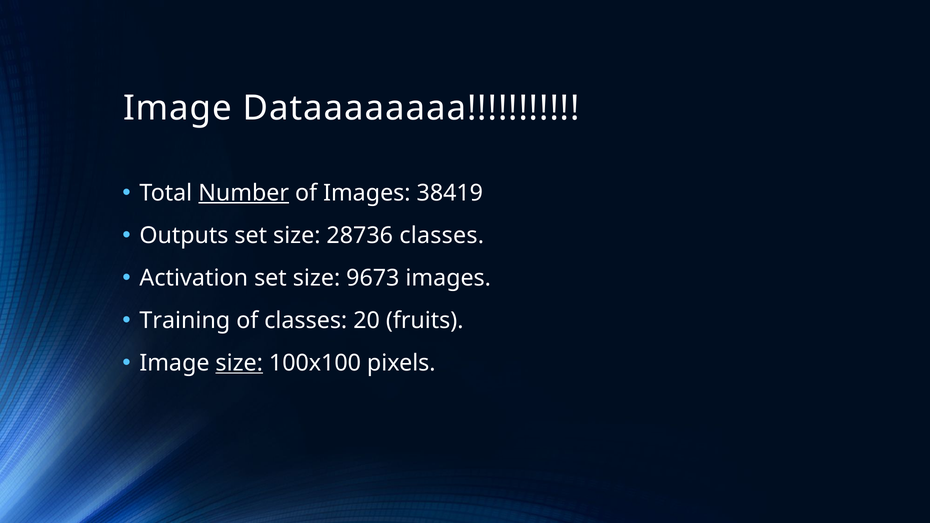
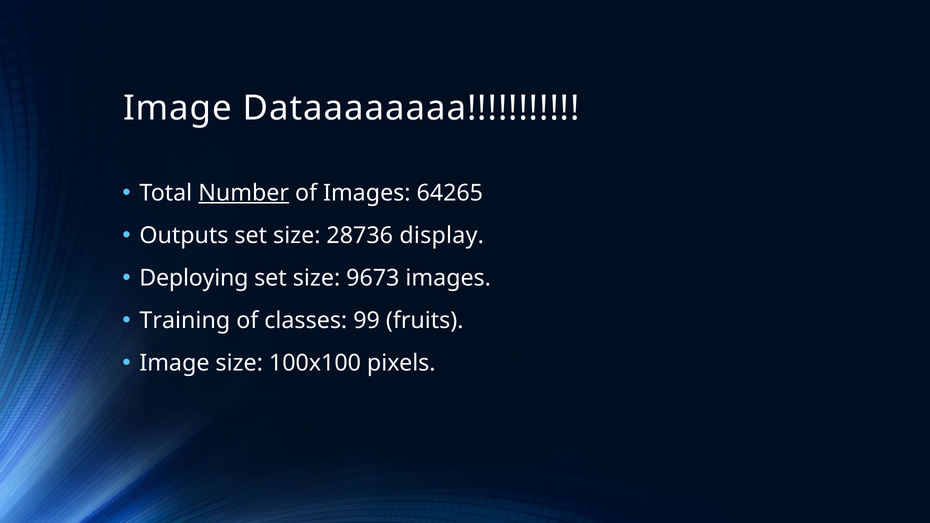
38419: 38419 -> 64265
28736 classes: classes -> display
Activation: Activation -> Deploying
20: 20 -> 99
size at (239, 363) underline: present -> none
